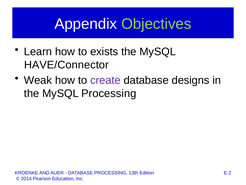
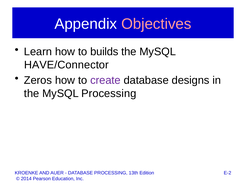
Objectives colour: light green -> pink
exists: exists -> builds
Weak: Weak -> Zeros
